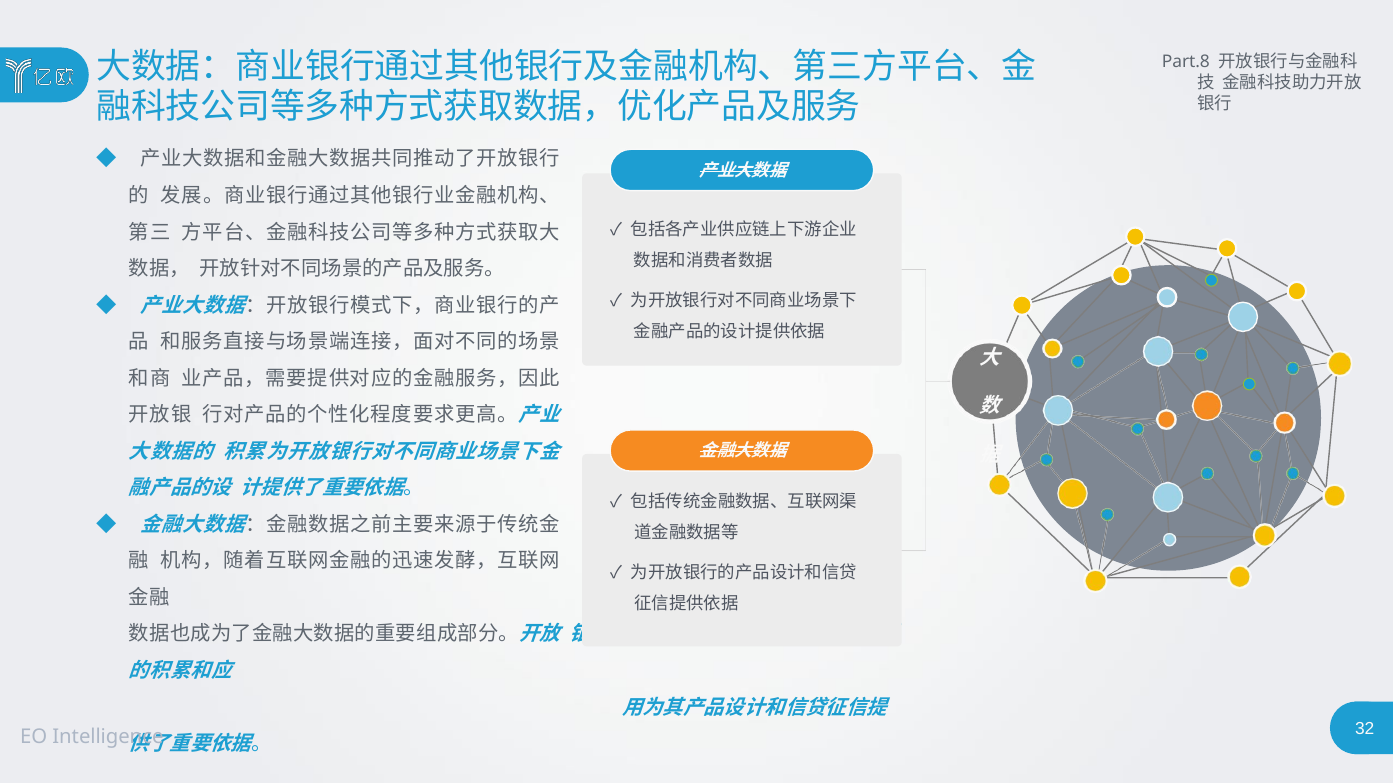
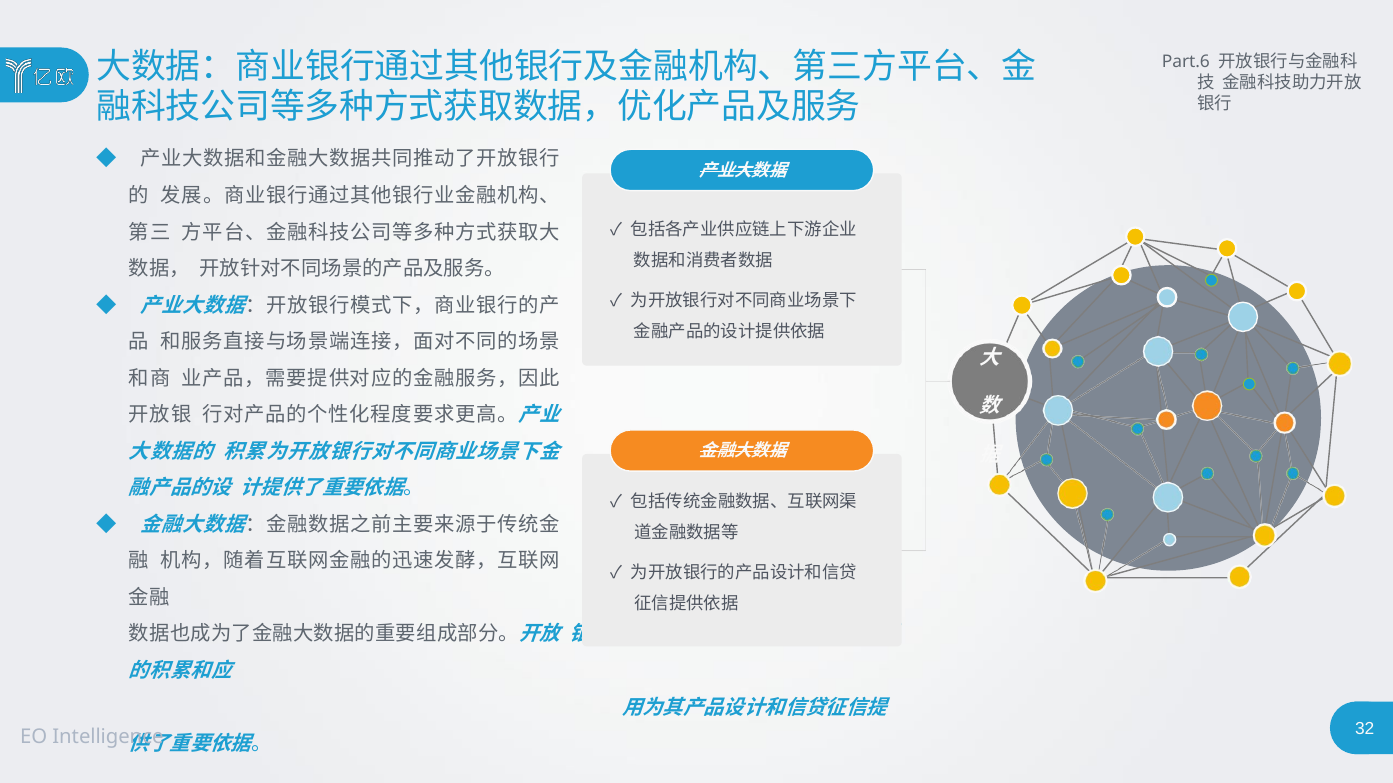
Part.8: Part.8 -> Part.6
